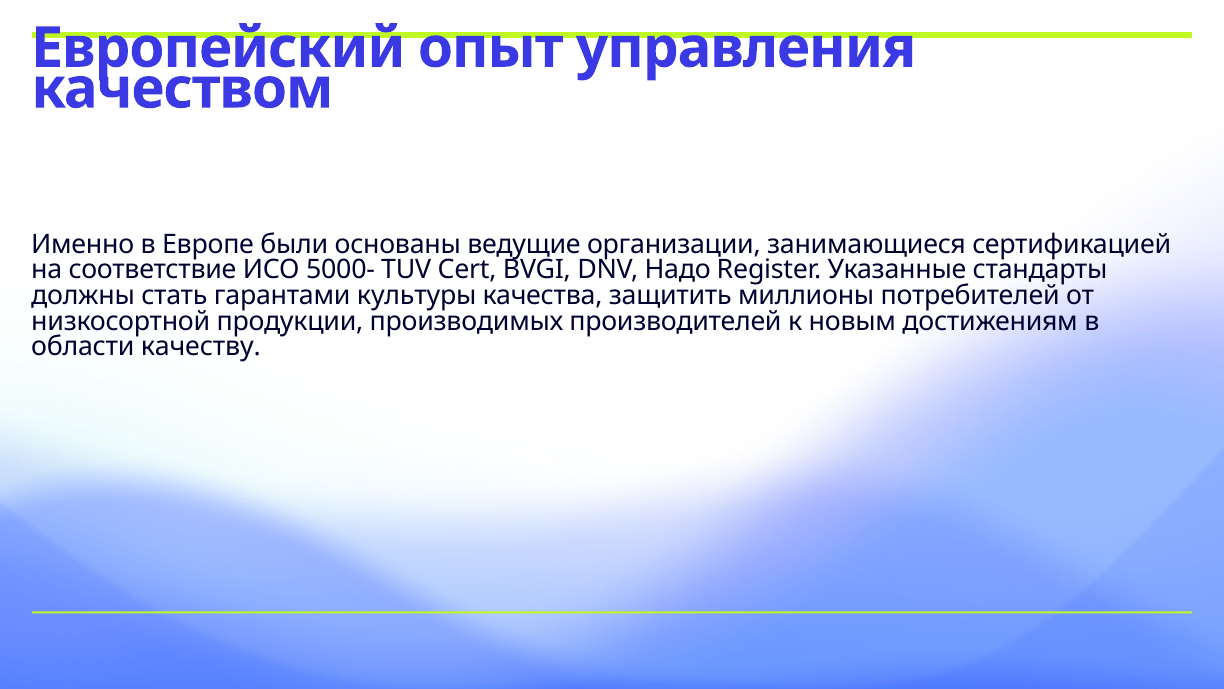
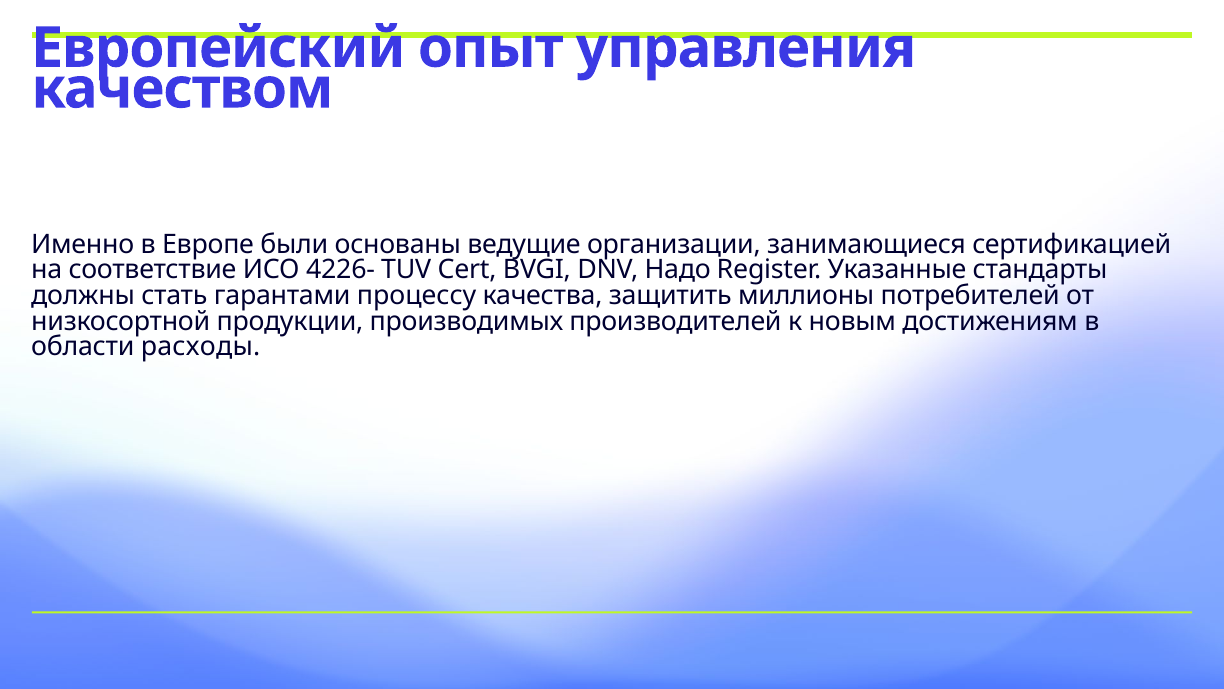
5000-: 5000- -> 4226-
культуры: культуры -> процессу
качеству: качеству -> расходы
